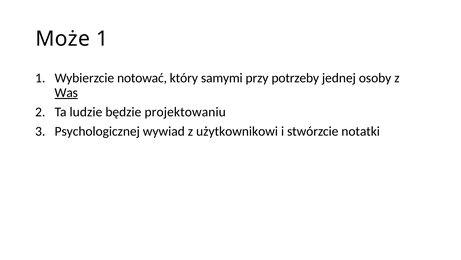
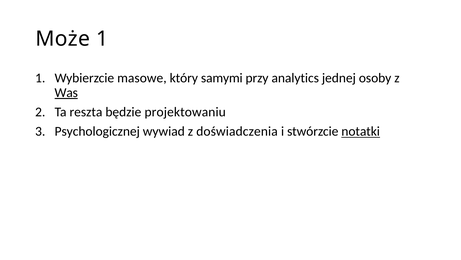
notować: notować -> masowe
potrzeby: potrzeby -> analytics
ludzie: ludzie -> reszta
użytkownikowi: użytkownikowi -> doświadczenia
notatki underline: none -> present
